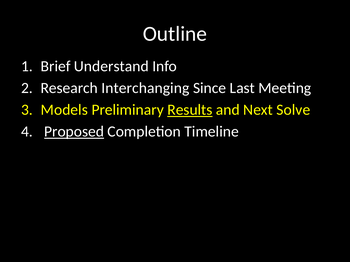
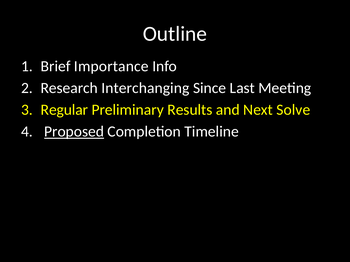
Understand: Understand -> Importance
Models: Models -> Regular
Results underline: present -> none
